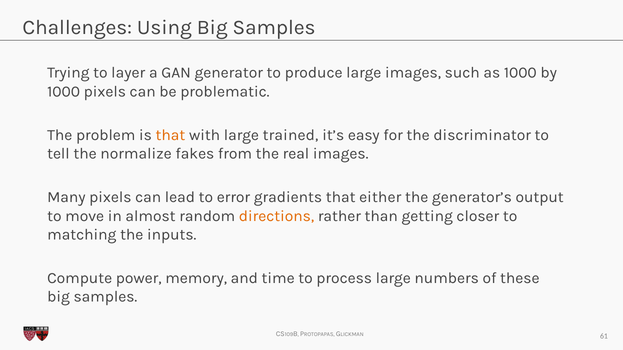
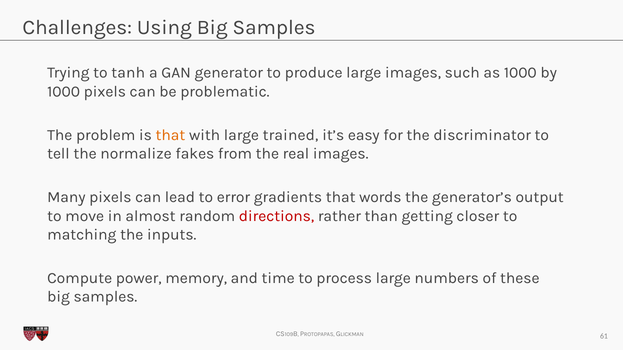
layer: layer -> tanh
either: either -> words
directions colour: orange -> red
